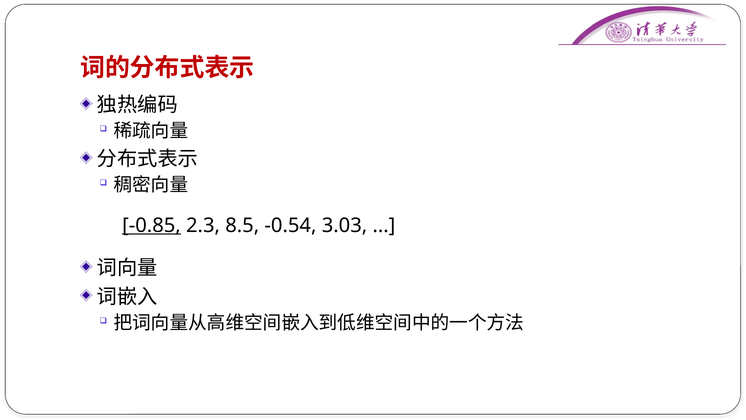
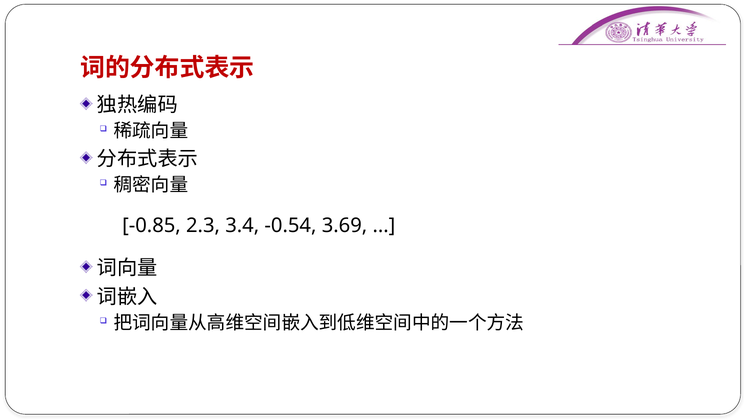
-0.85 underline: present -> none
8.5: 8.5 -> 3.4
3.03: 3.03 -> 3.69
